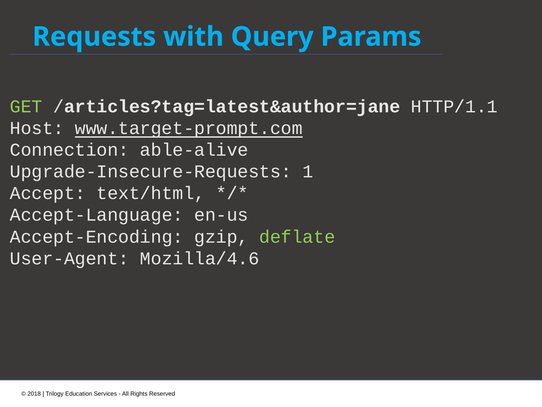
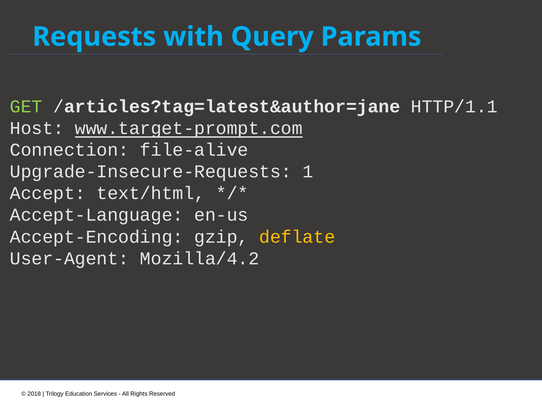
able-alive: able-alive -> file-alive
deflate colour: light green -> yellow
Mozilla/4.6: Mozilla/4.6 -> Mozilla/4.2
